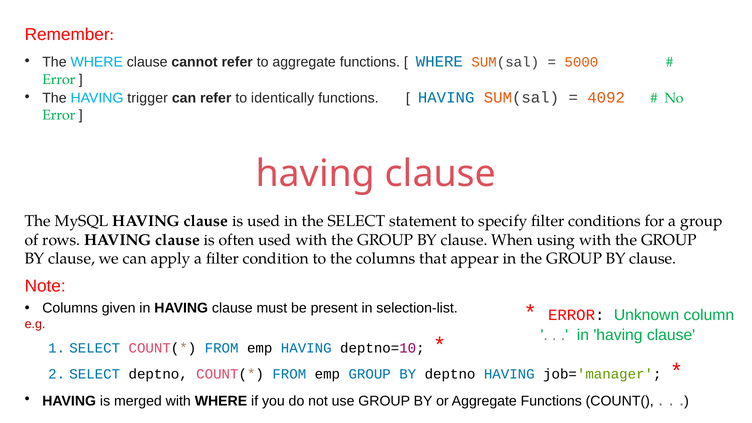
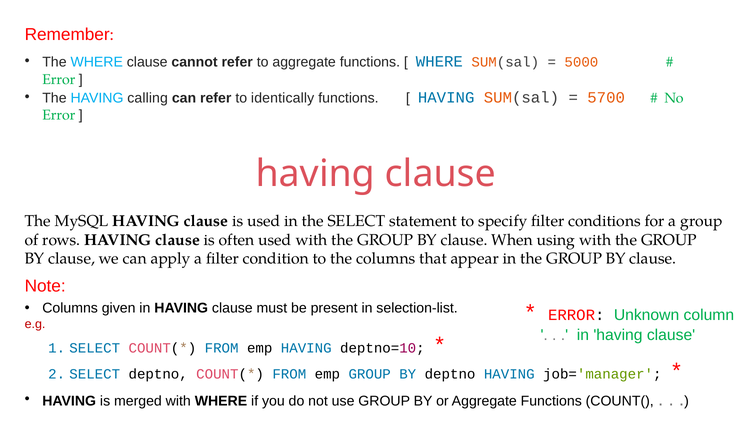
trigger: trigger -> calling
4092: 4092 -> 5700
